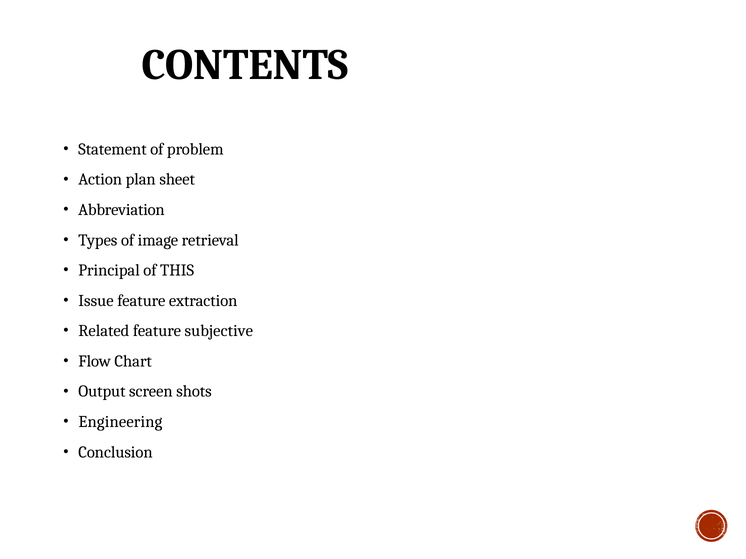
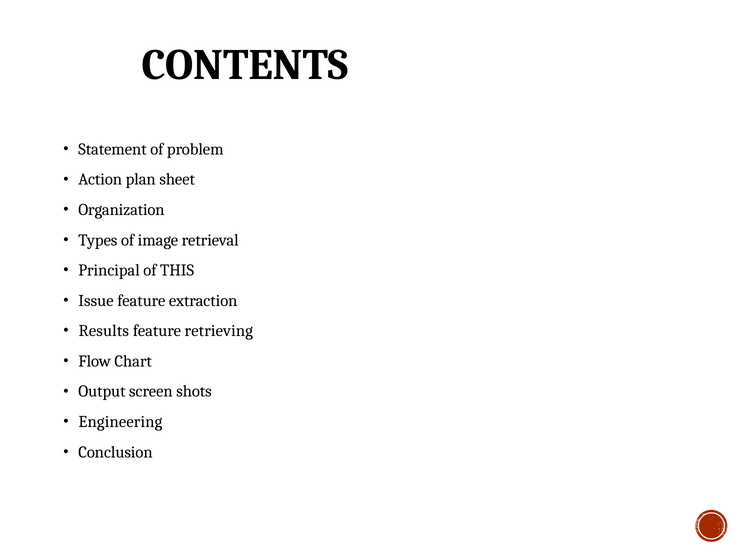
Abbreviation: Abbreviation -> Organization
Related: Related -> Results
subjective: subjective -> retrieving
